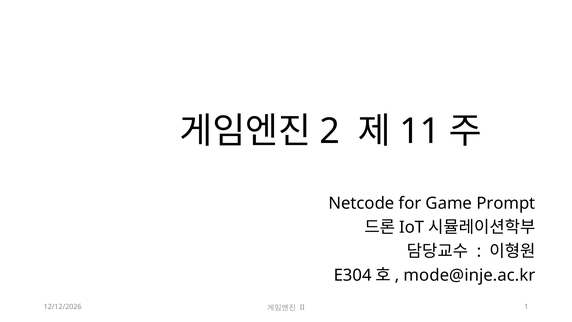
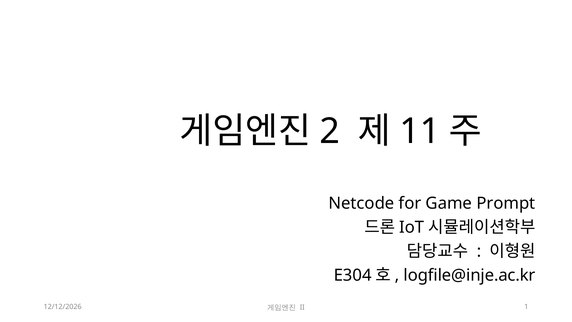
mode@inje.ac.kr: mode@inje.ac.kr -> logfile@inje.ac.kr
